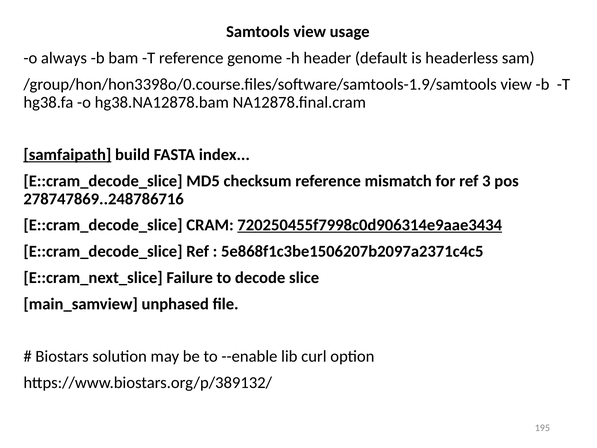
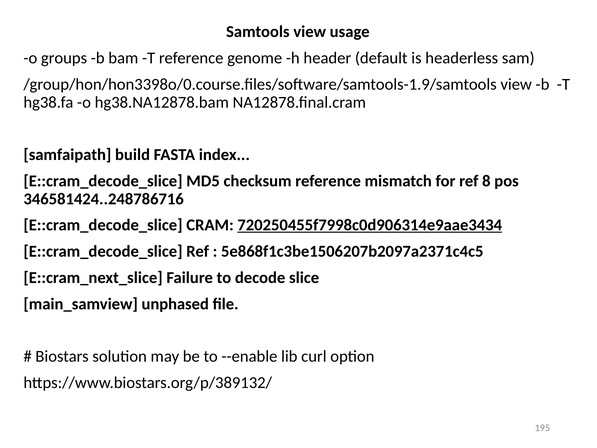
always: always -> groups
samfaipath underline: present -> none
3: 3 -> 8
278747869..248786716: 278747869..248786716 -> 346581424..248786716
